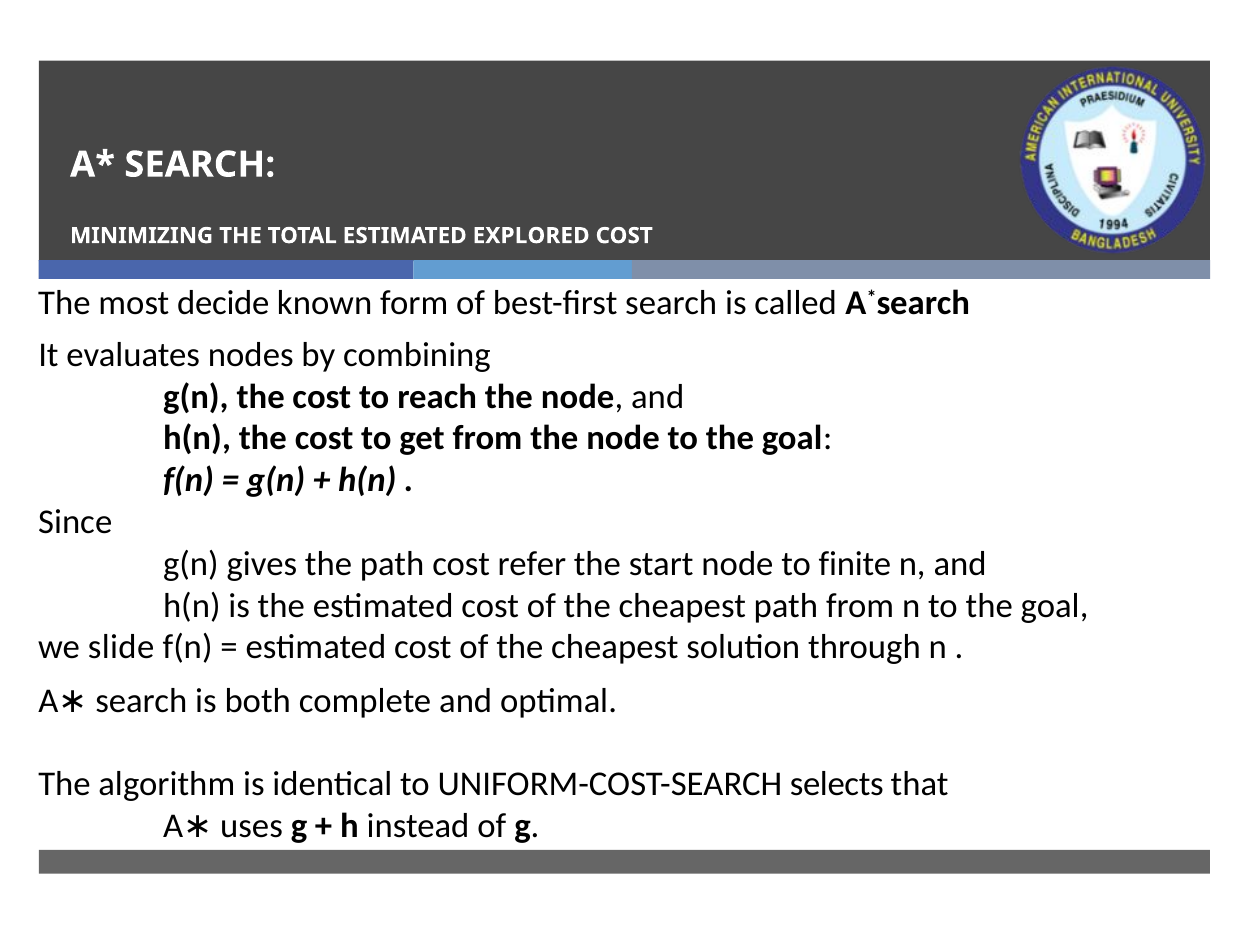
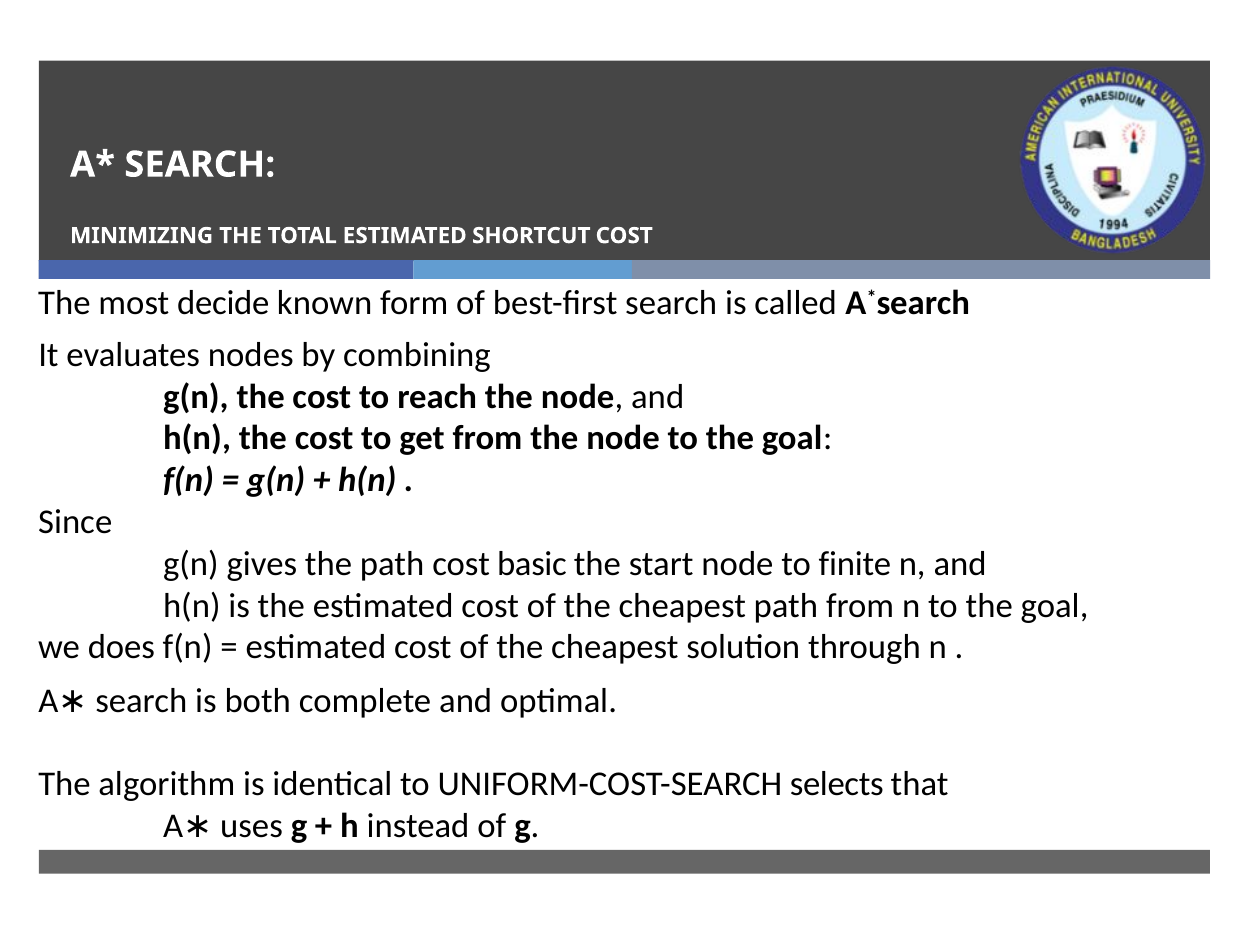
EXPLORED: EXPLORED -> SHORTCUT
refer: refer -> basic
slide: slide -> does
